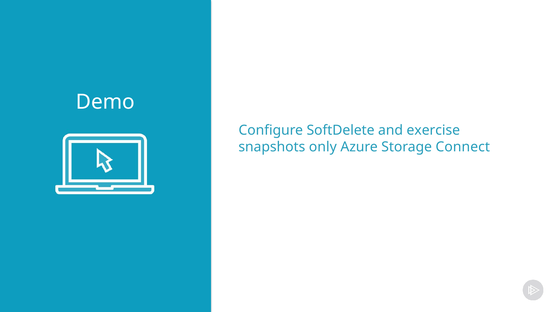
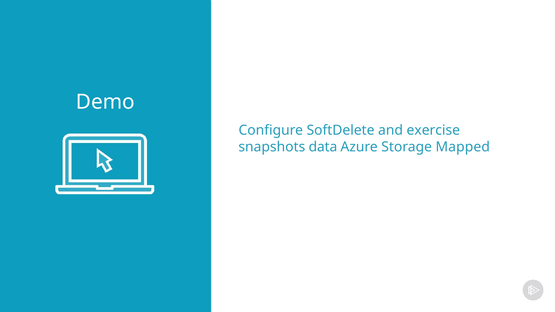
only: only -> data
Connect: Connect -> Mapped
